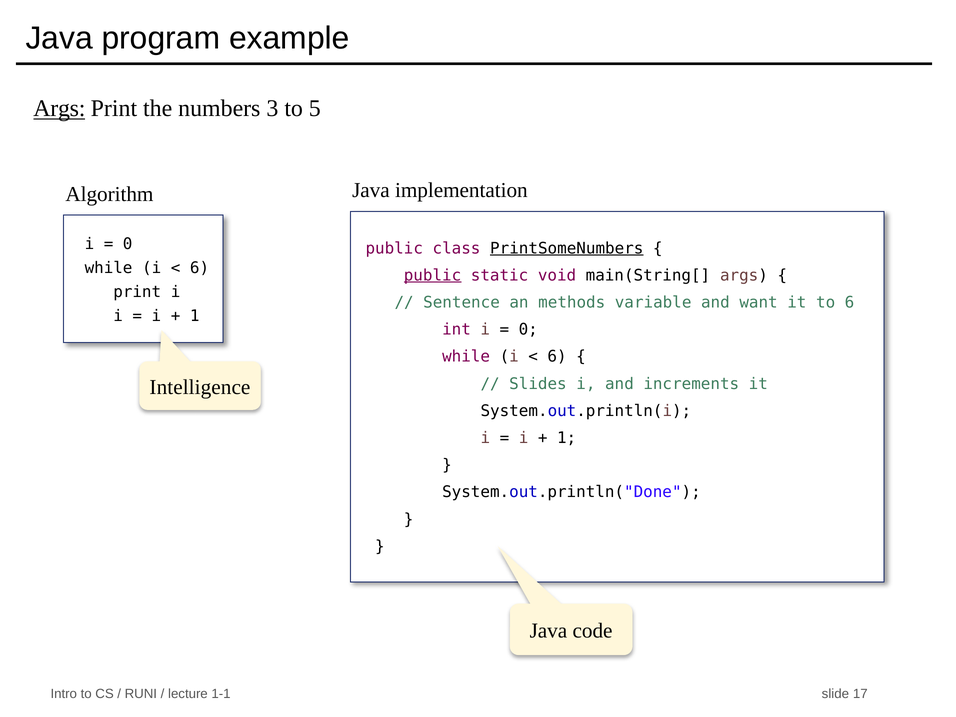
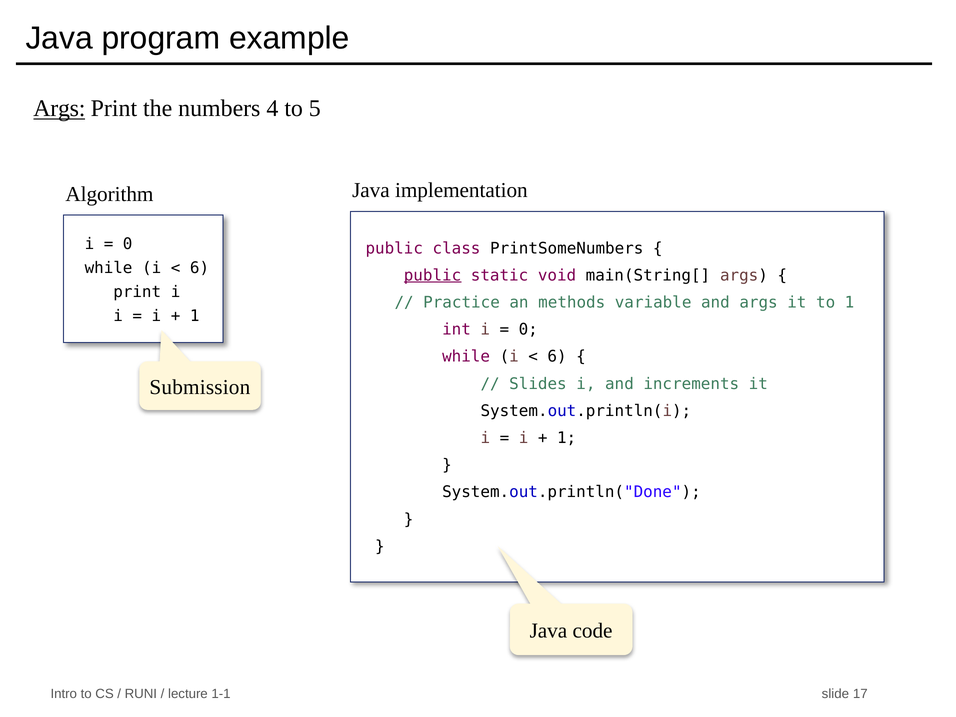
3: 3 -> 4
PrintSomeNumbers underline: present -> none
Sentence: Sentence -> Practice
and want: want -> args
to 6: 6 -> 1
Intelligence: Intelligence -> Submission
